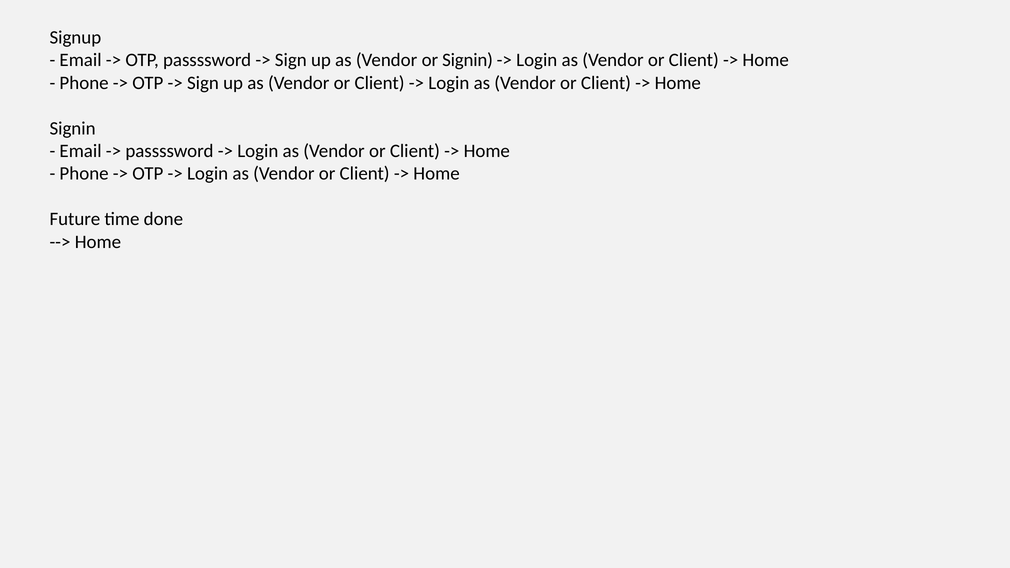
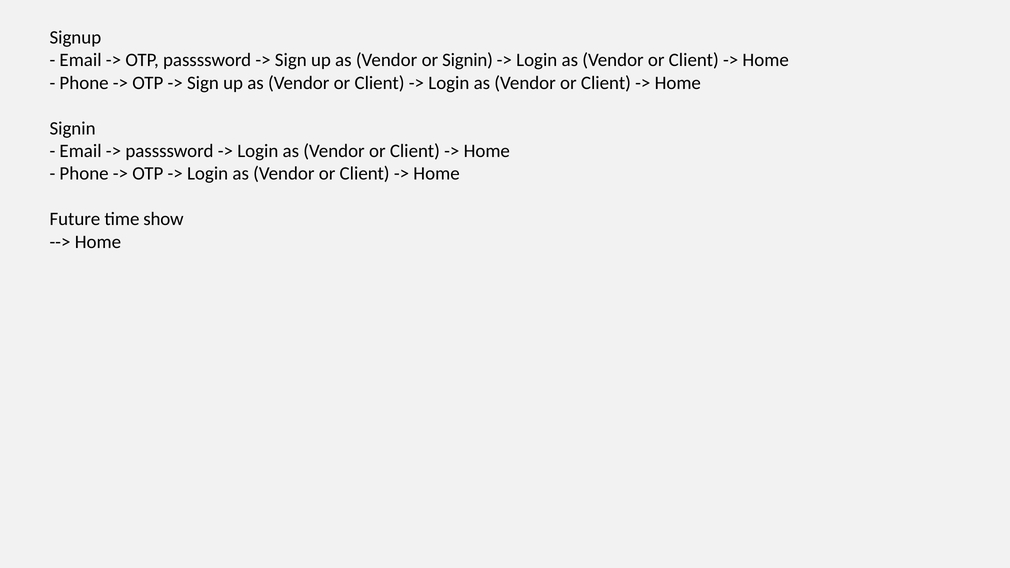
done: done -> show
